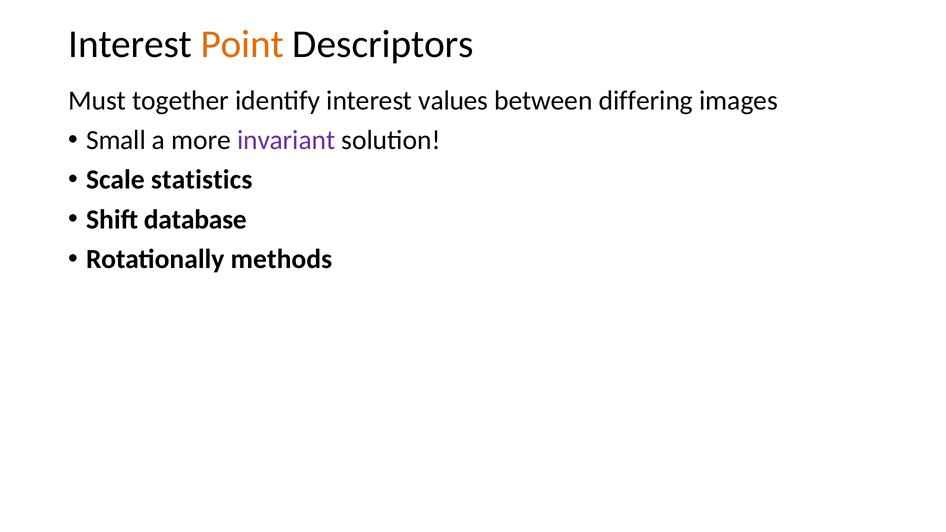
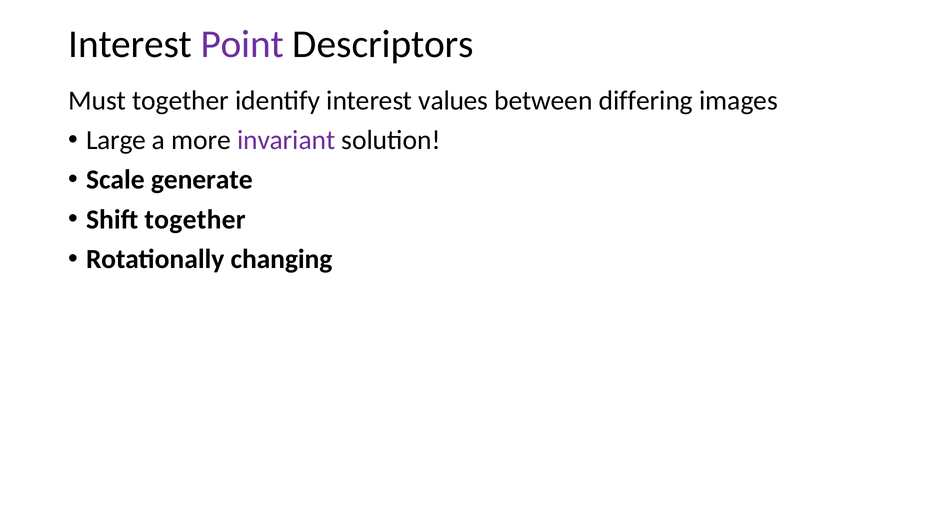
Point colour: orange -> purple
Small: Small -> Large
statistics: statistics -> generate
Shift database: database -> together
methods: methods -> changing
